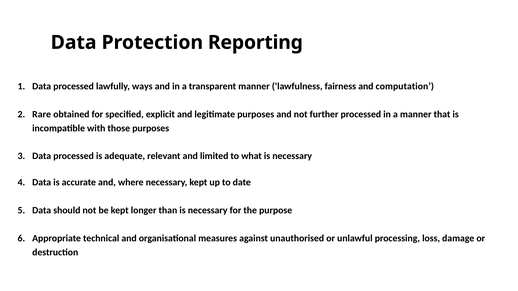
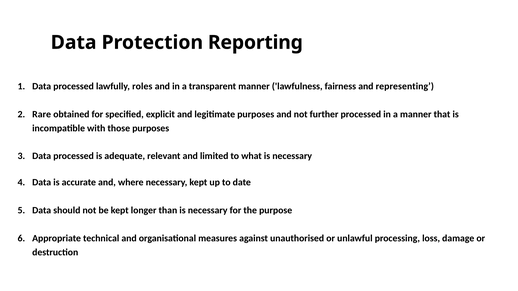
ways: ways -> roles
computation: computation -> representing
